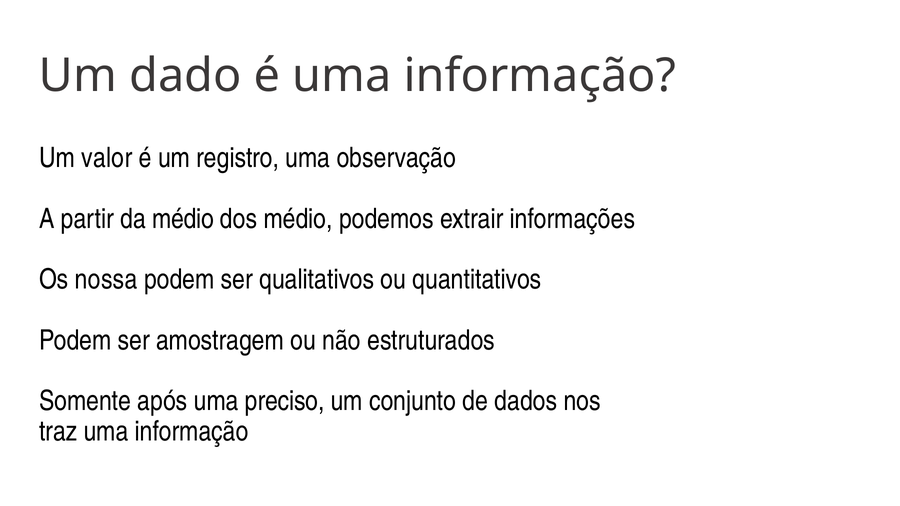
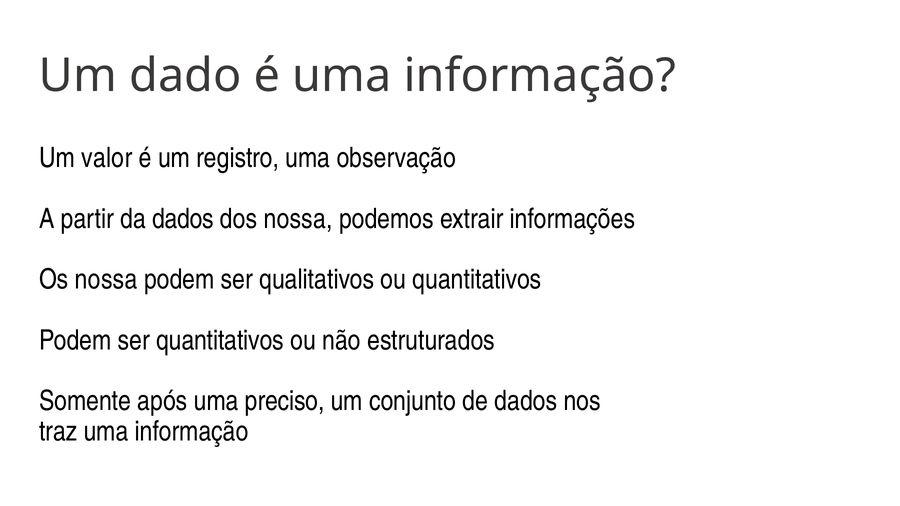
da médio: médio -> dados
dos médio: médio -> nossa
ser amostragem: amostragem -> quantitativos
